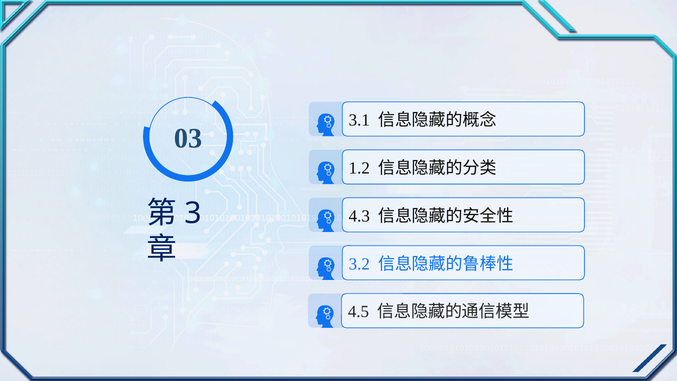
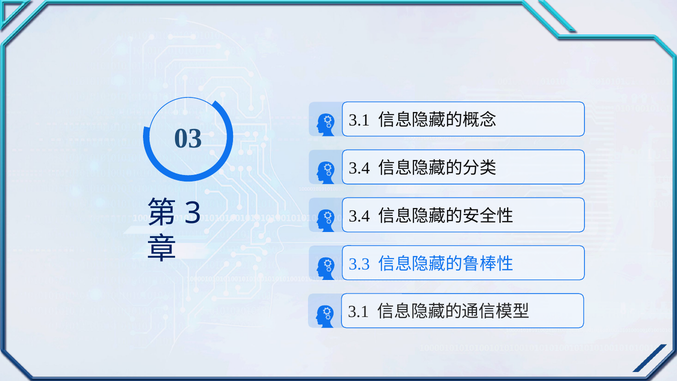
1.2 at (359, 168): 1.2 -> 3.4
4.3 at (359, 216): 4.3 -> 3.4
3.2: 3.2 -> 3.3
4.5 at (358, 312): 4.5 -> 3.1
